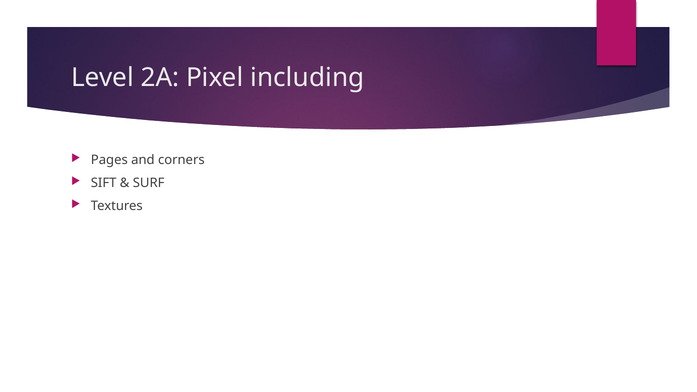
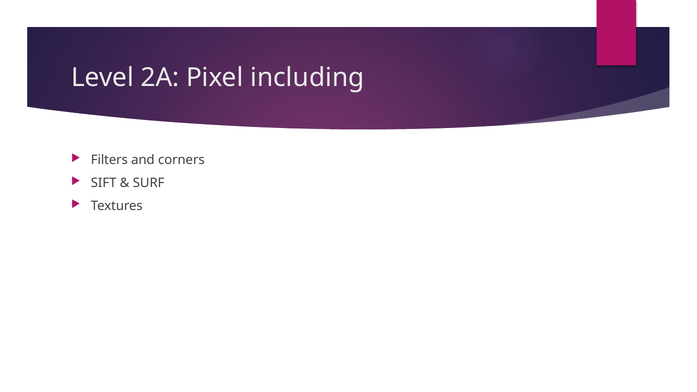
Pages: Pages -> Filters
